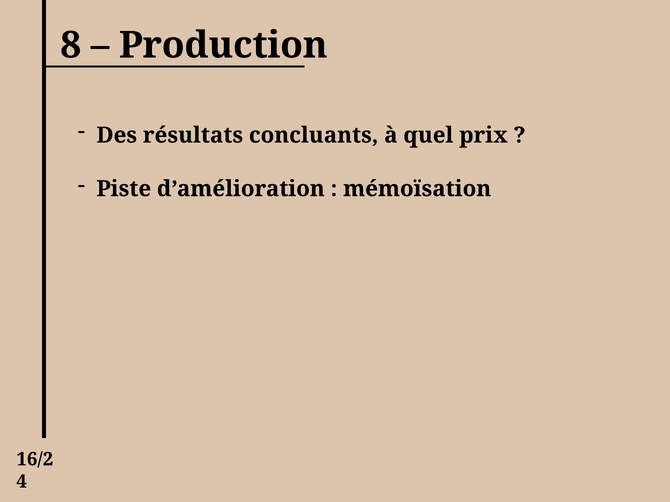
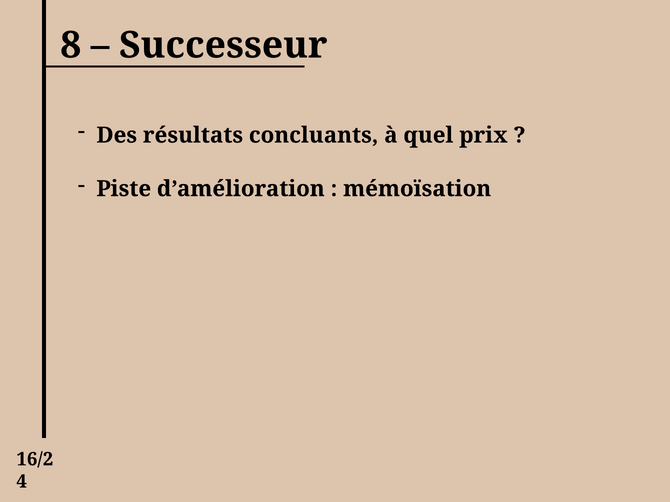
Production: Production -> Successeur
